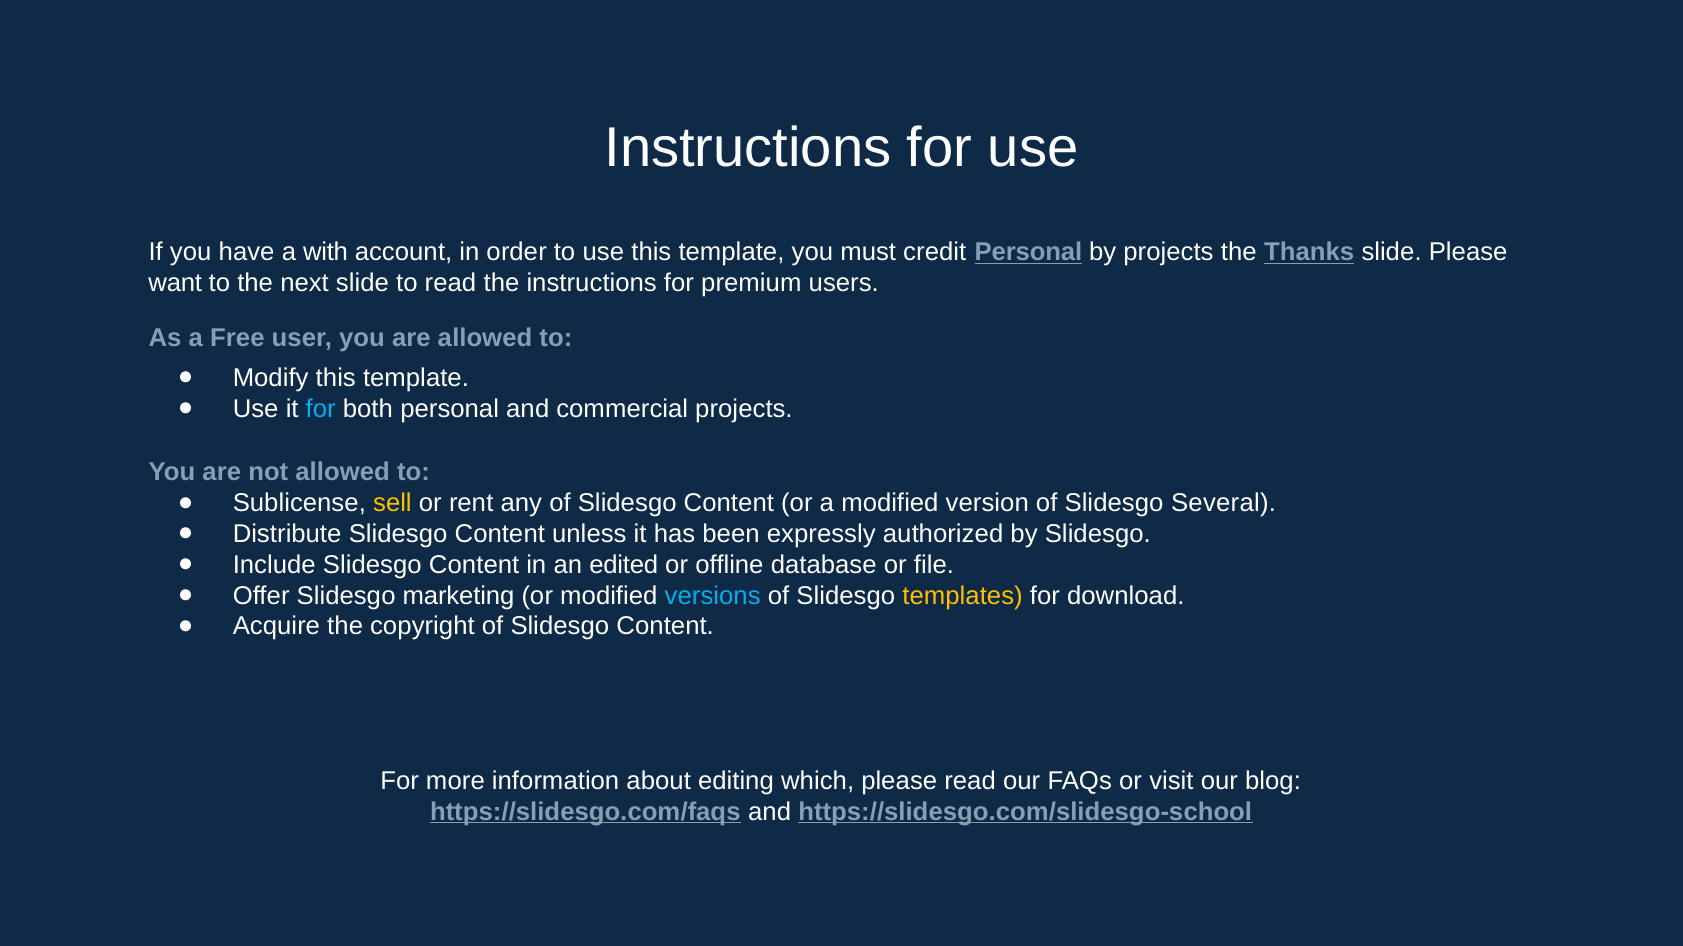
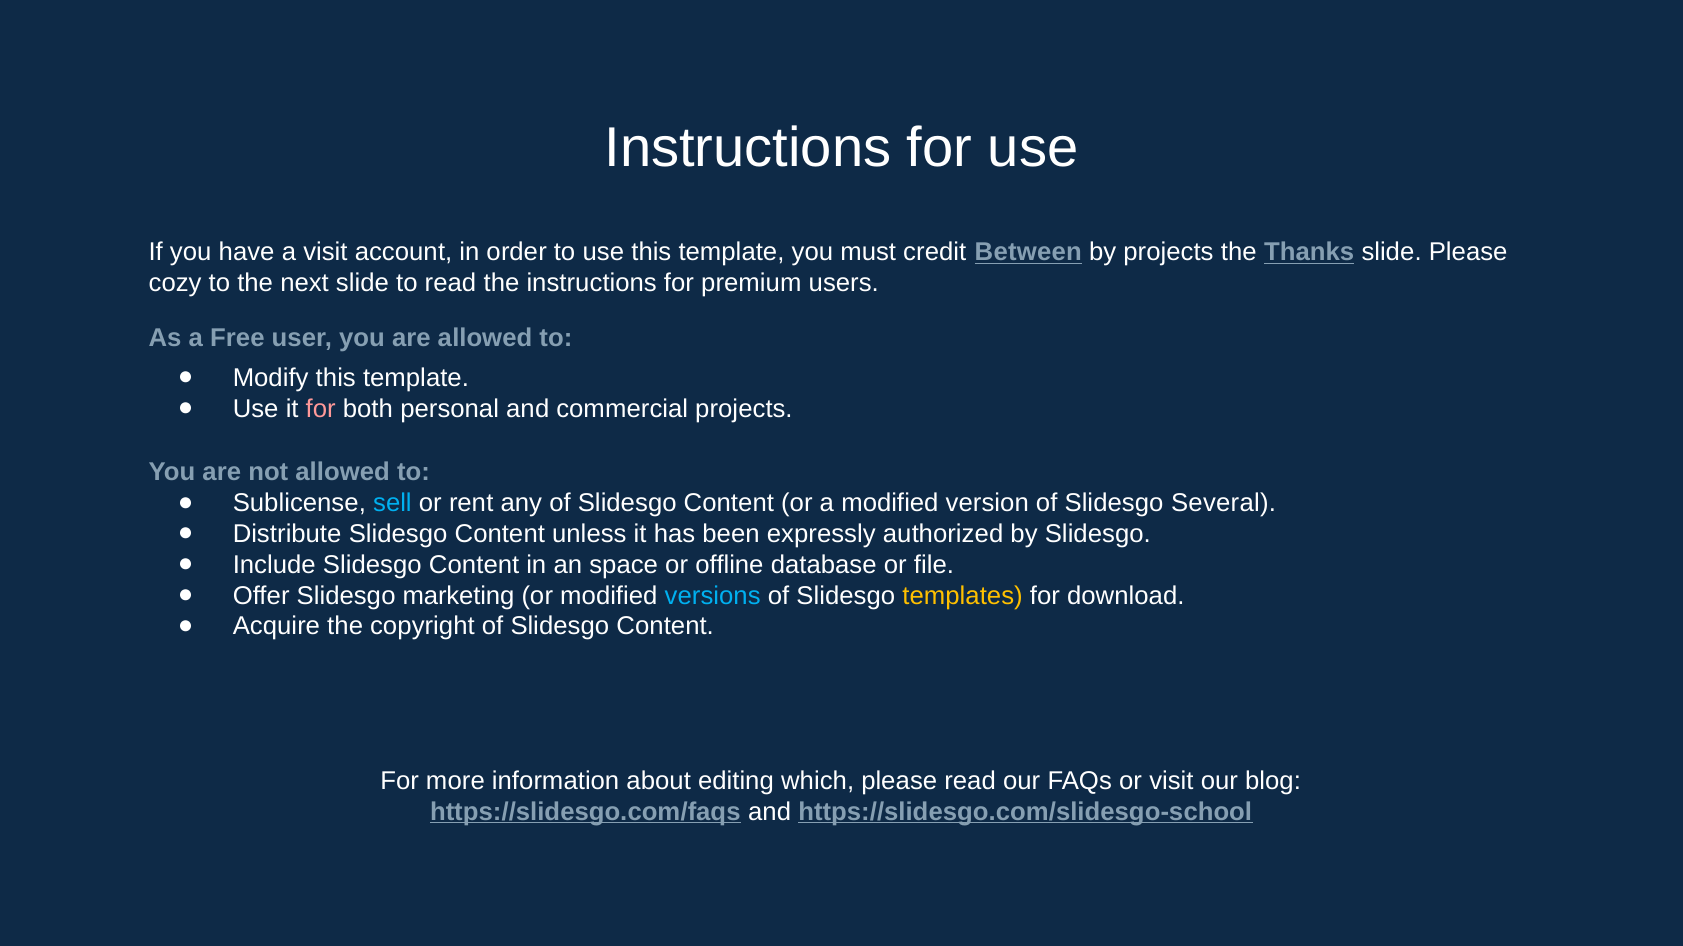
a with: with -> visit
credit Personal: Personal -> Between
want: want -> cozy
for at (321, 409) colour: light blue -> pink
sell colour: yellow -> light blue
edited: edited -> space
